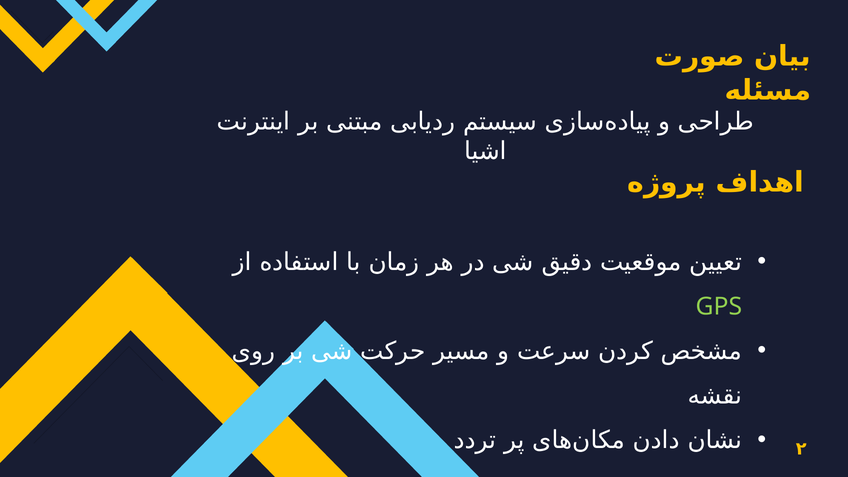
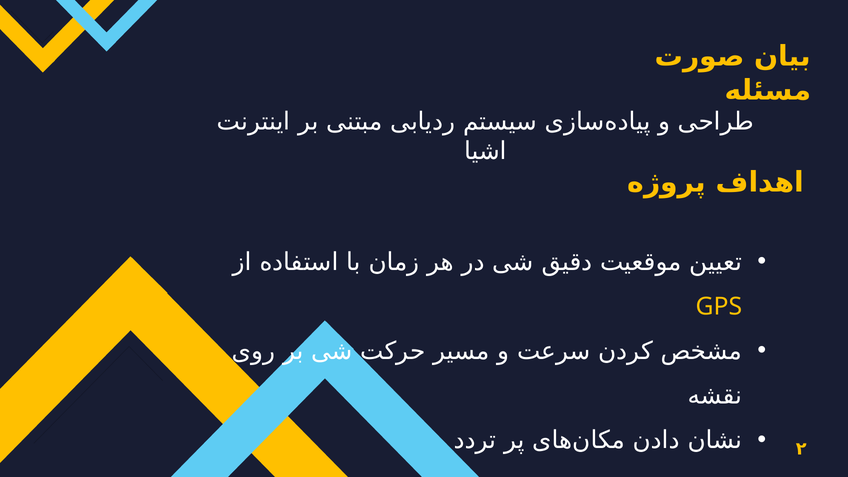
GPS colour: light green -> yellow
